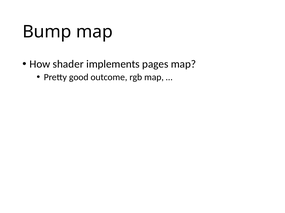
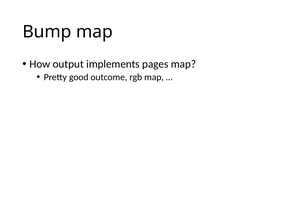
shader: shader -> output
